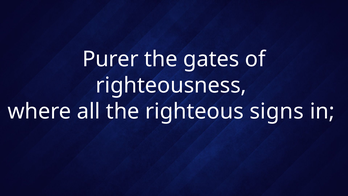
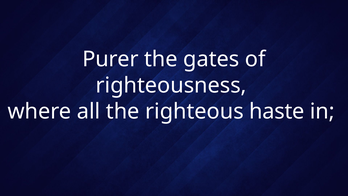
signs: signs -> haste
